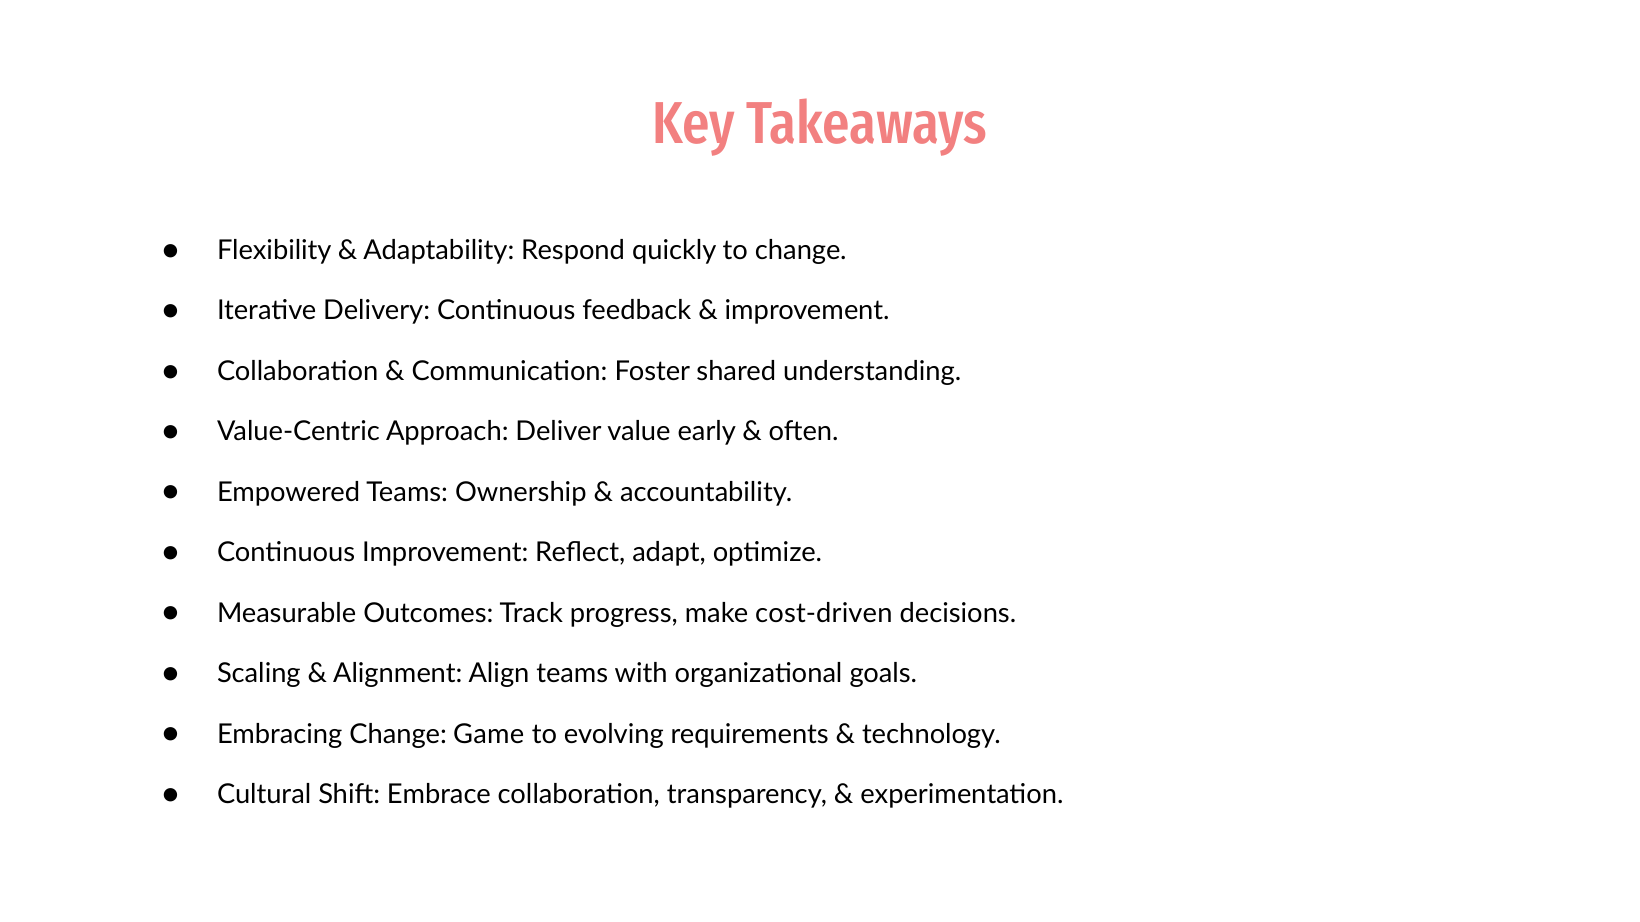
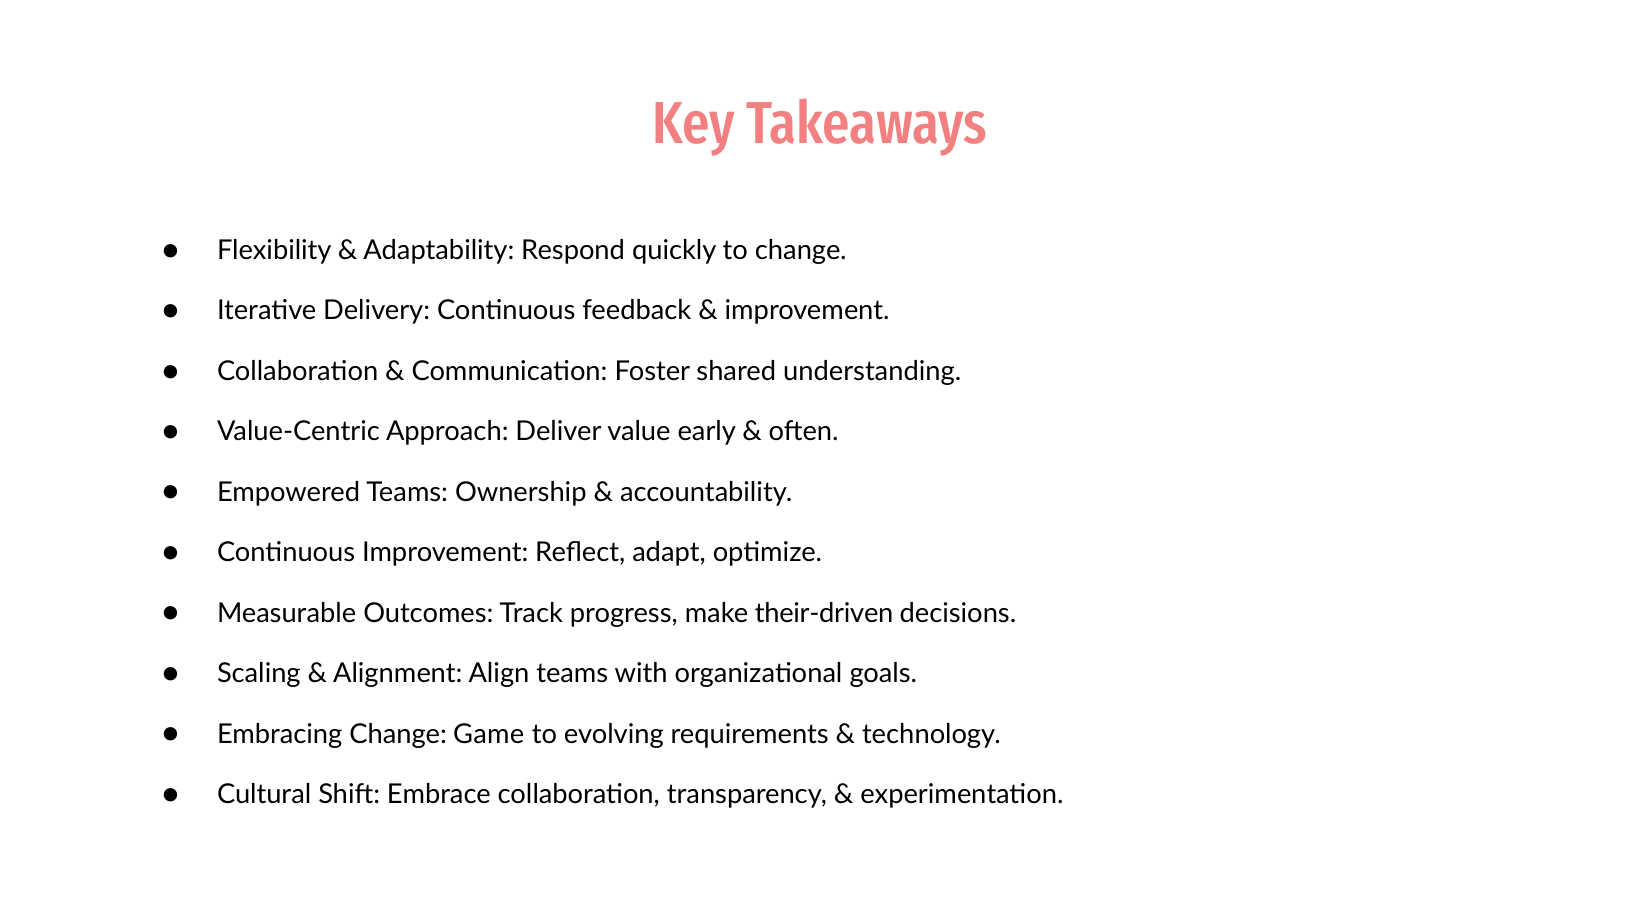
cost-driven: cost-driven -> their-driven
